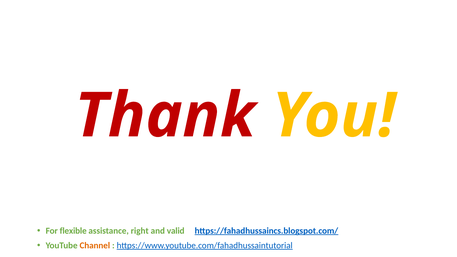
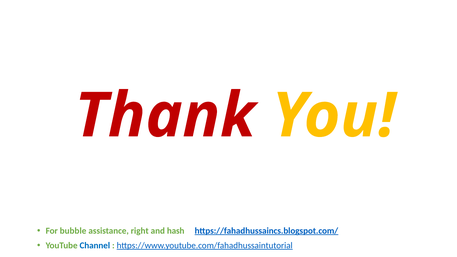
flexible: flexible -> bubble
valid: valid -> hash
Channel colour: orange -> blue
